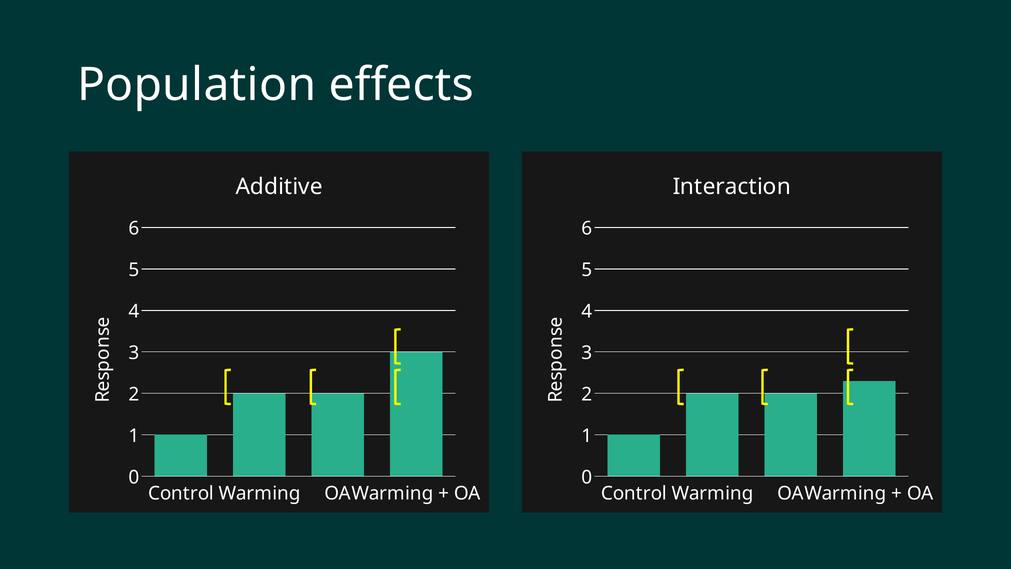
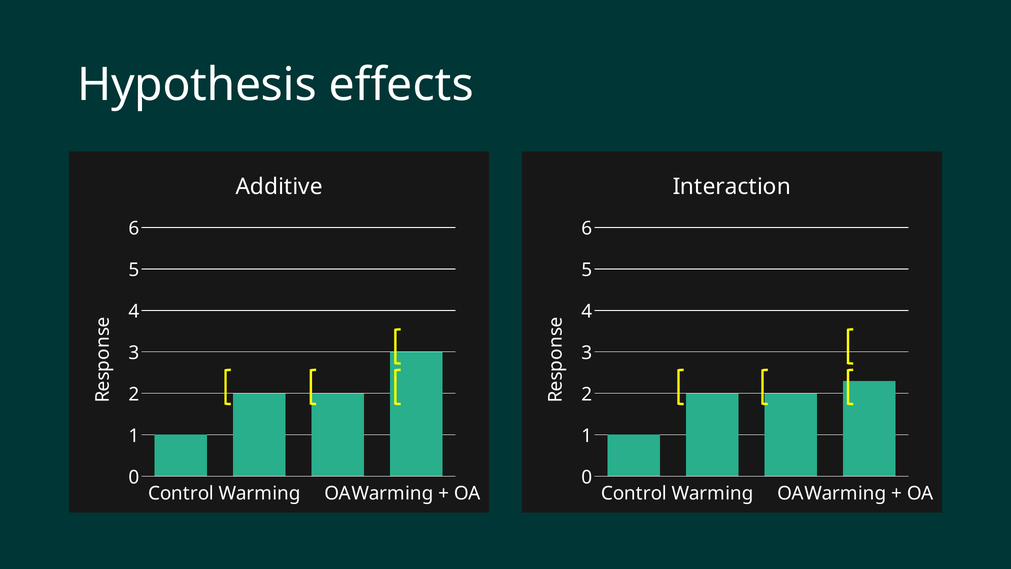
Population: Population -> Hypothesis
